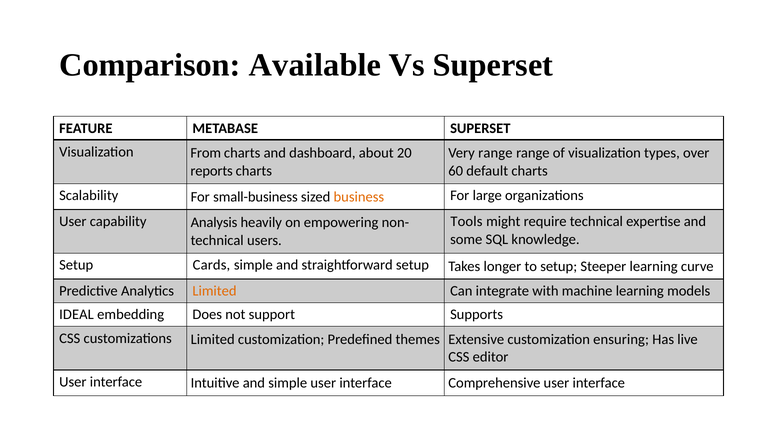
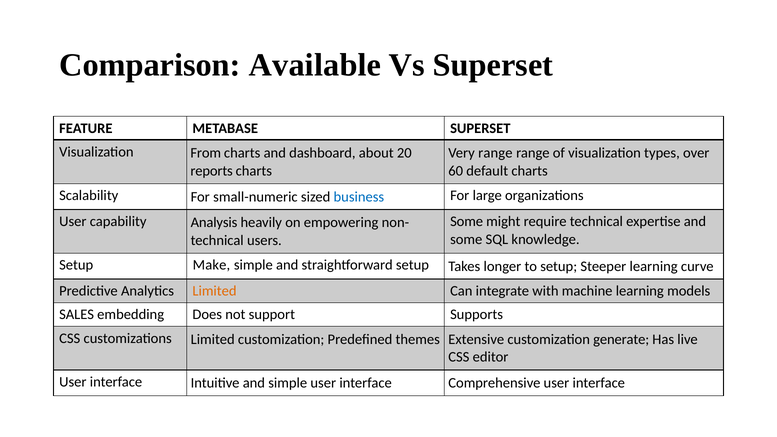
small-business: small-business -> small-numeric
business colour: orange -> blue
Tools at (466, 221): Tools -> Some
Cards: Cards -> Make
IDEAL: IDEAL -> SALES
ensuring: ensuring -> generate
